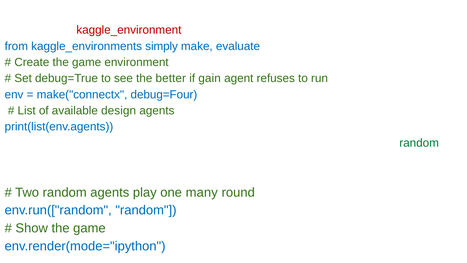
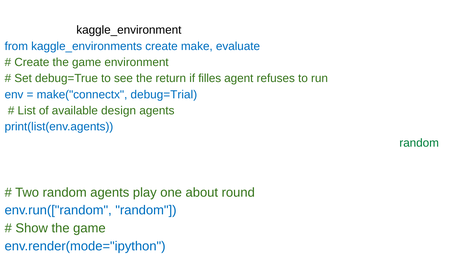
kaggle_environment colour: red -> black
kaggle_environments simply: simply -> create
better: better -> return
if gain: gain -> filles
debug=Four: debug=Four -> debug=Trial
one many: many -> about
